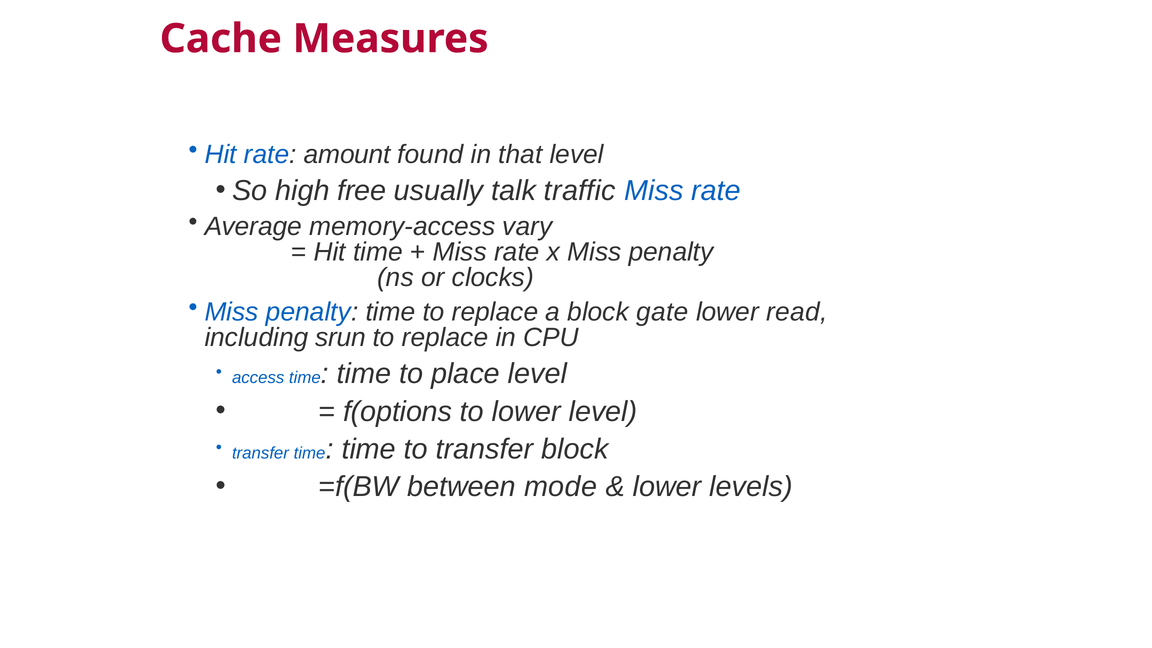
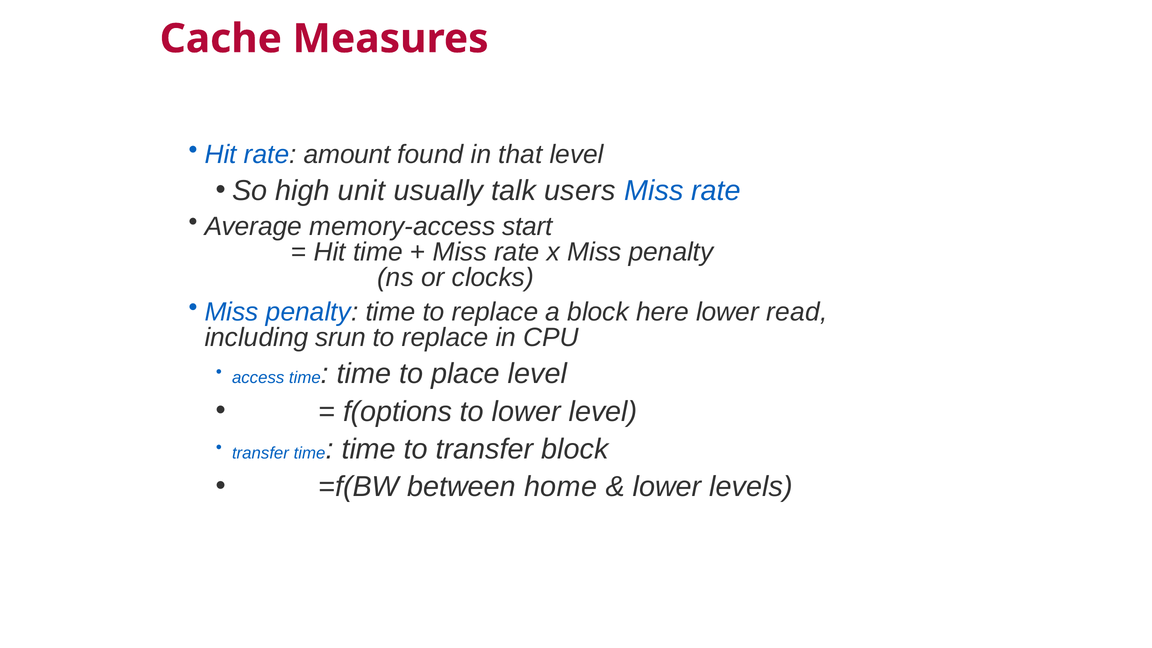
free: free -> unit
traffic: traffic -> users
vary: vary -> start
gate: gate -> here
mode: mode -> home
